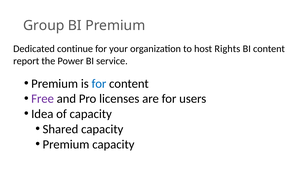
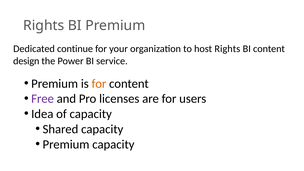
Group at (44, 26): Group -> Rights
report: report -> design
for at (99, 84) colour: blue -> orange
